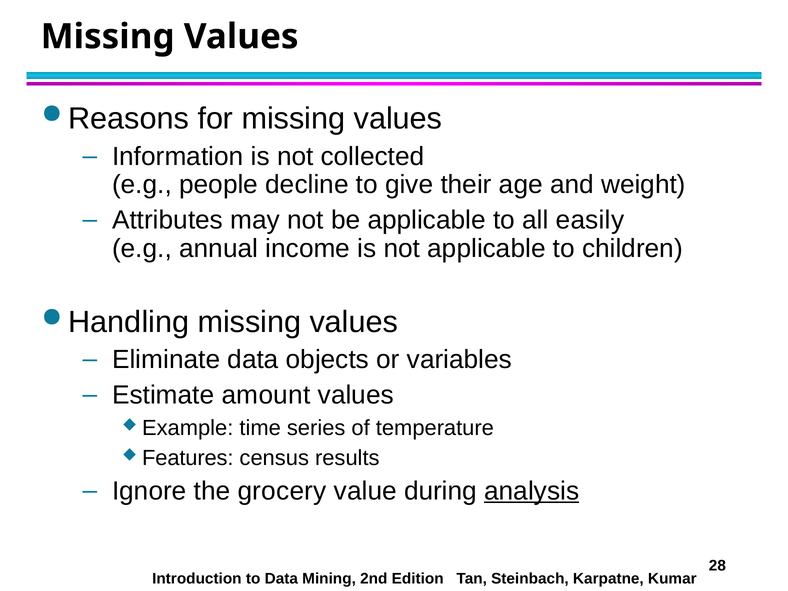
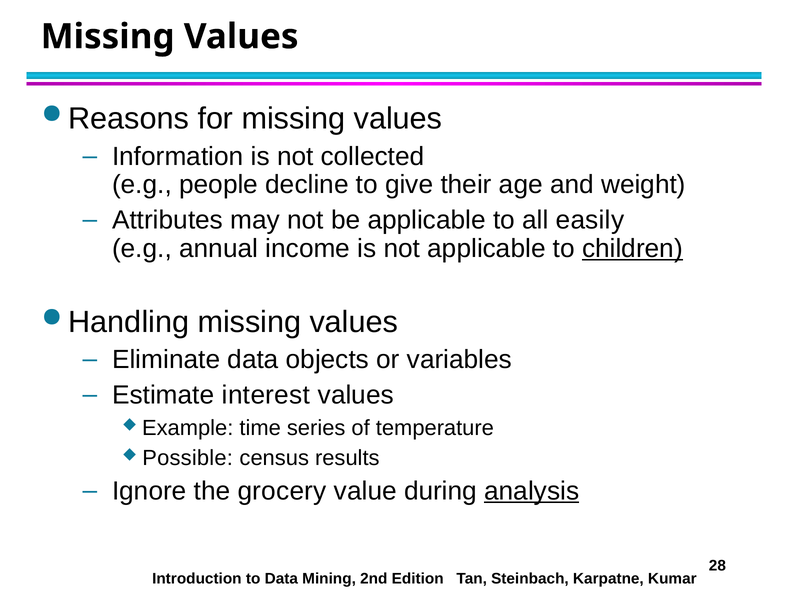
children underline: none -> present
amount: amount -> interest
Features: Features -> Possible
